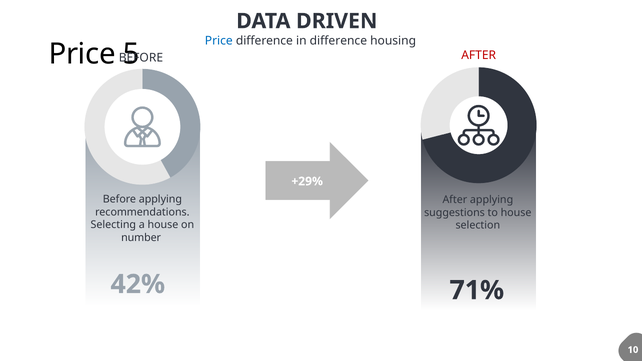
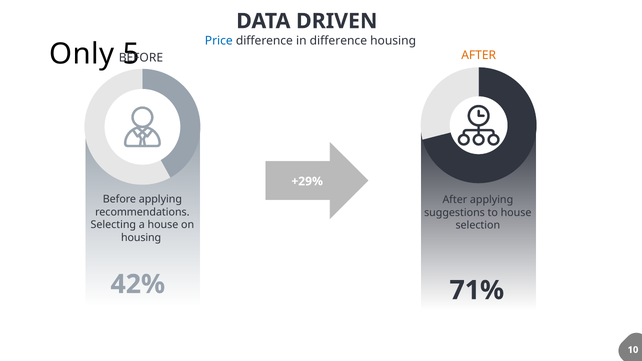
Price at (82, 54): Price -> Only
AFTER at (479, 55) colour: red -> orange
number at (141, 238): number -> housing
